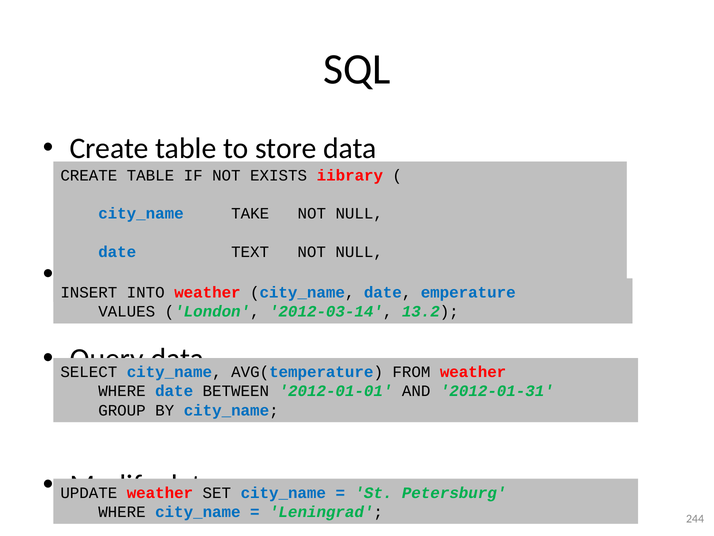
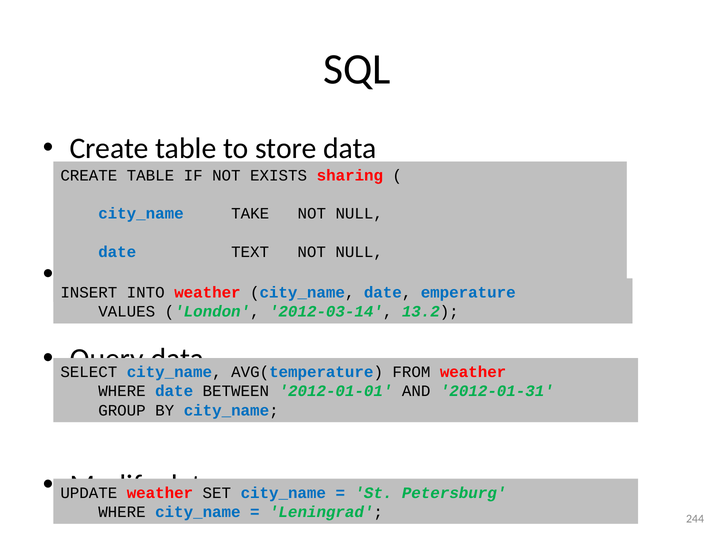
iibrary: iibrary -> sharing
